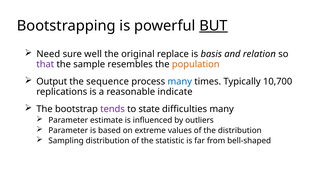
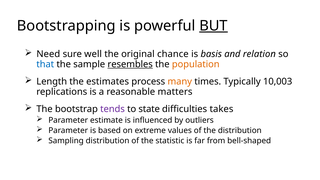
replace: replace -> chance
that colour: purple -> blue
resembles underline: none -> present
Output: Output -> Length
sequence: sequence -> estimates
many at (180, 82) colour: blue -> orange
10,700: 10,700 -> 10,003
indicate: indicate -> matters
difficulties many: many -> takes
